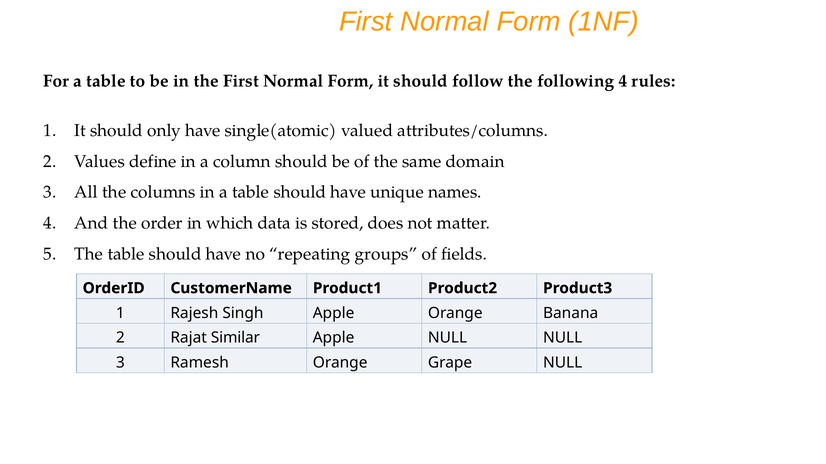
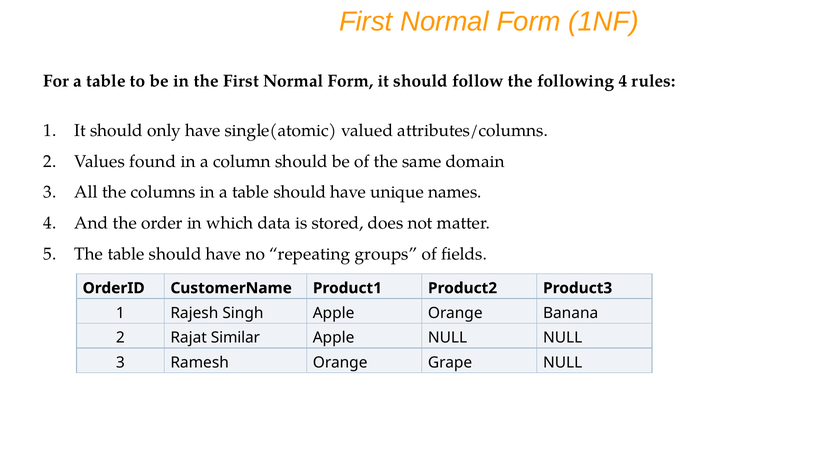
define: define -> found
